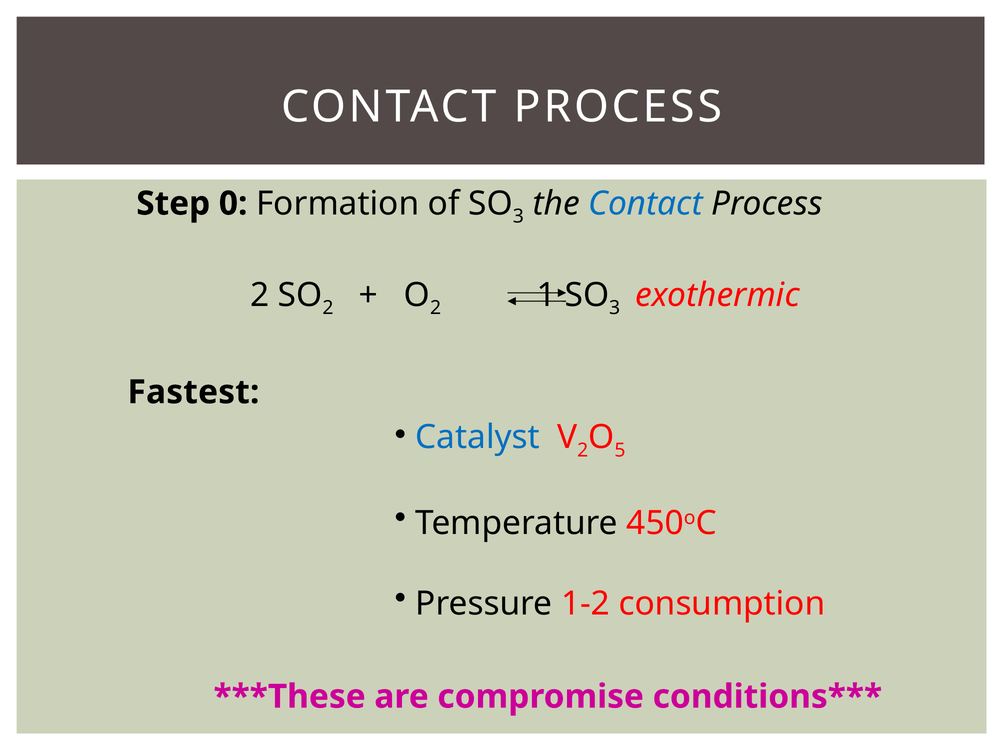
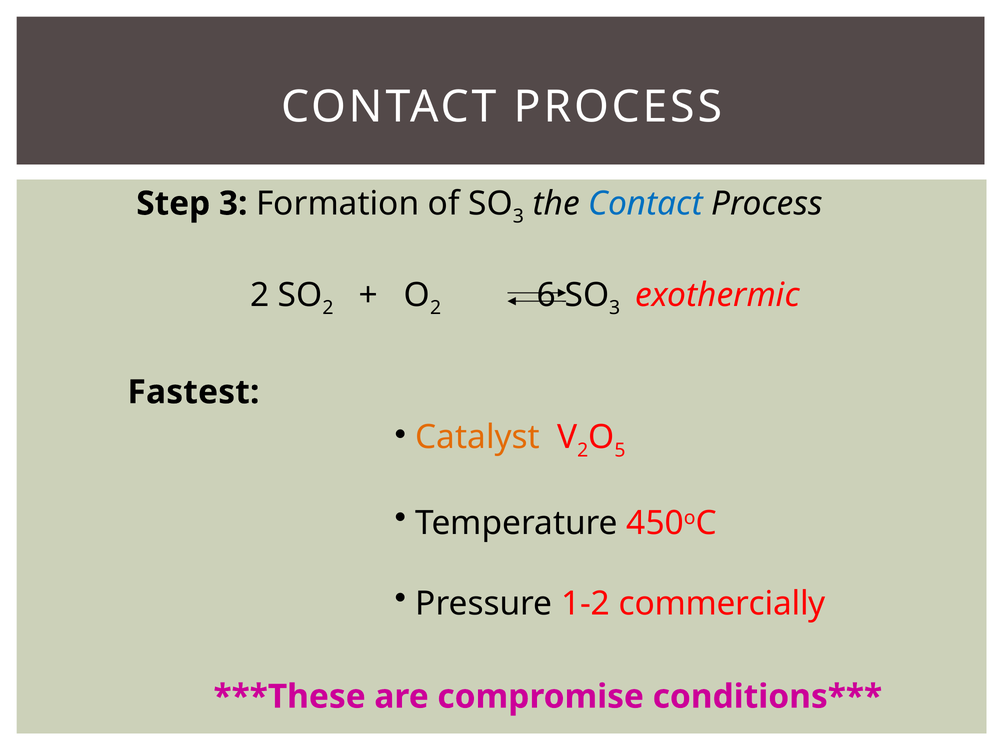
Step 0: 0 -> 3
1: 1 -> 6
Catalyst colour: blue -> orange
consumption: consumption -> commercially
